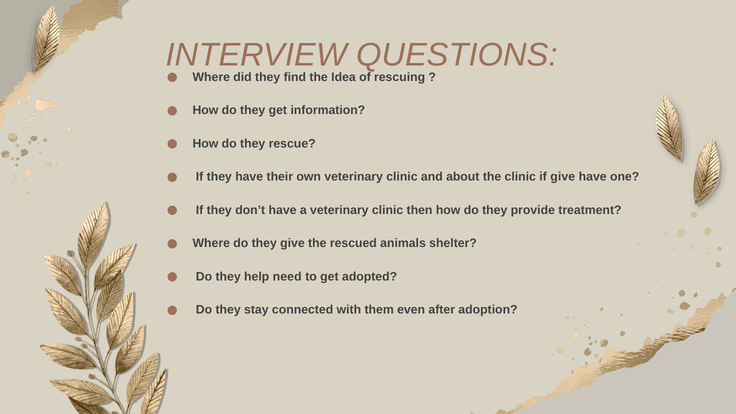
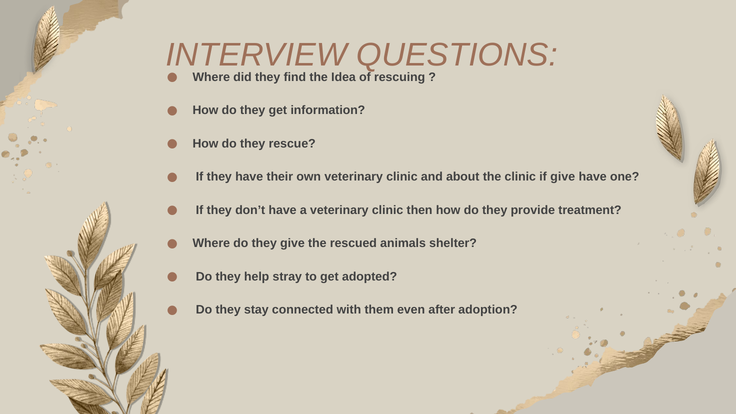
need: need -> stray
